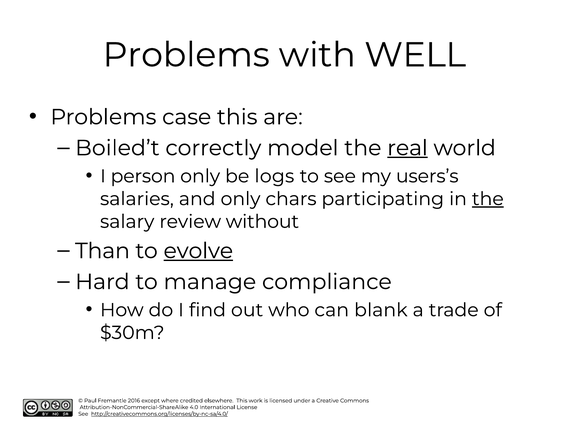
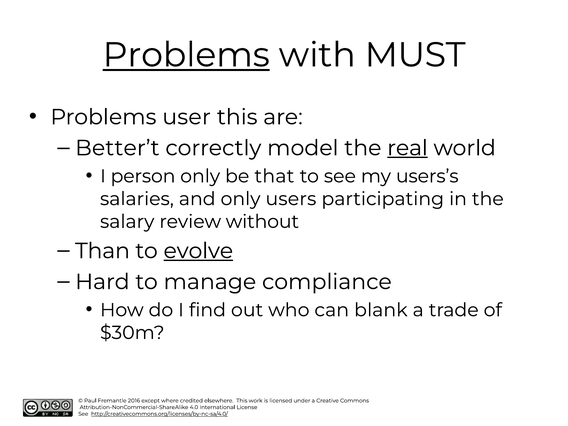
Problems at (186, 55) underline: none -> present
WELL: WELL -> MUST
case: case -> user
Boiled’t: Boiled’t -> Better’t
logs: logs -> that
chars: chars -> users
the at (488, 199) underline: present -> none
